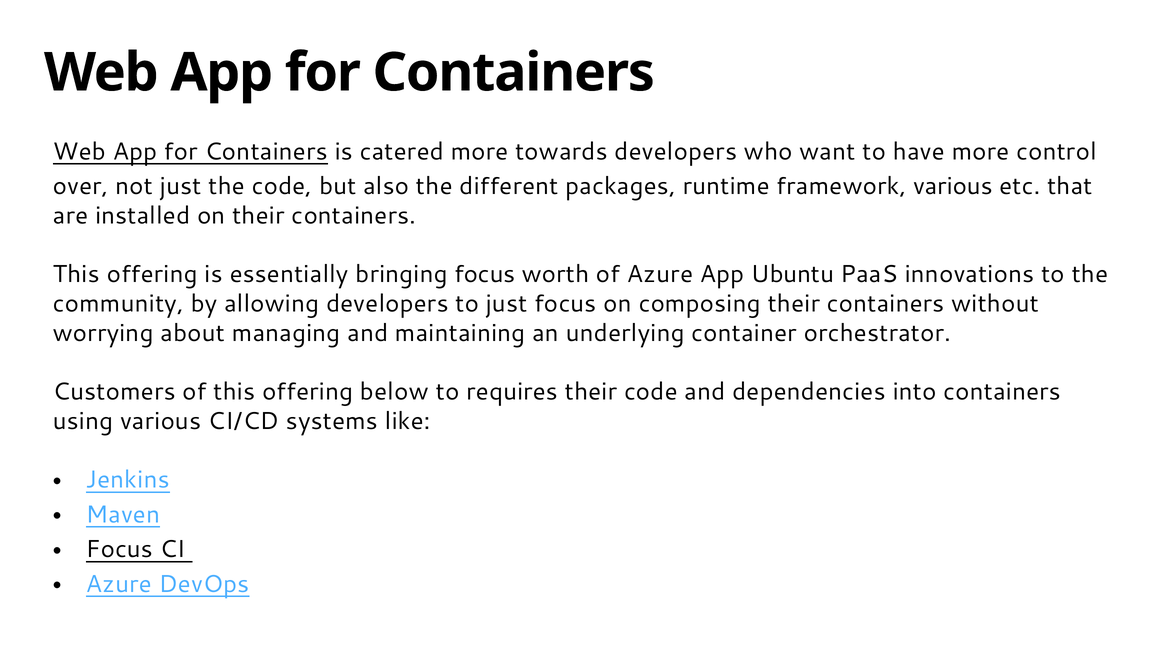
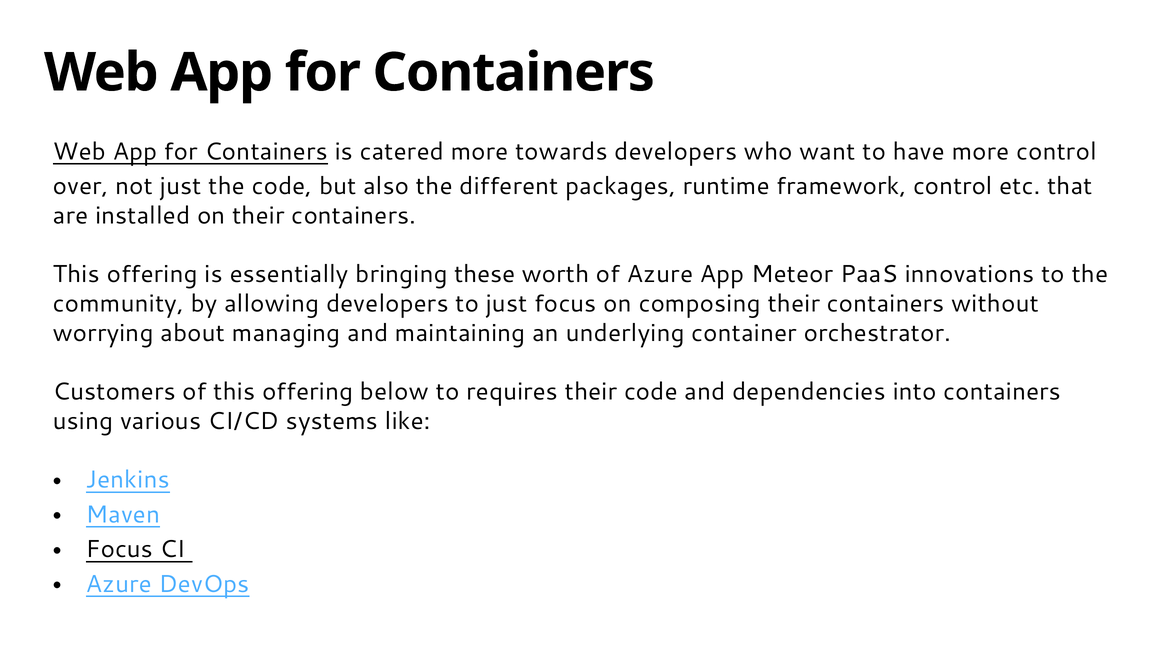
framework various: various -> control
bringing focus: focus -> these
Ubuntu: Ubuntu -> Meteor
